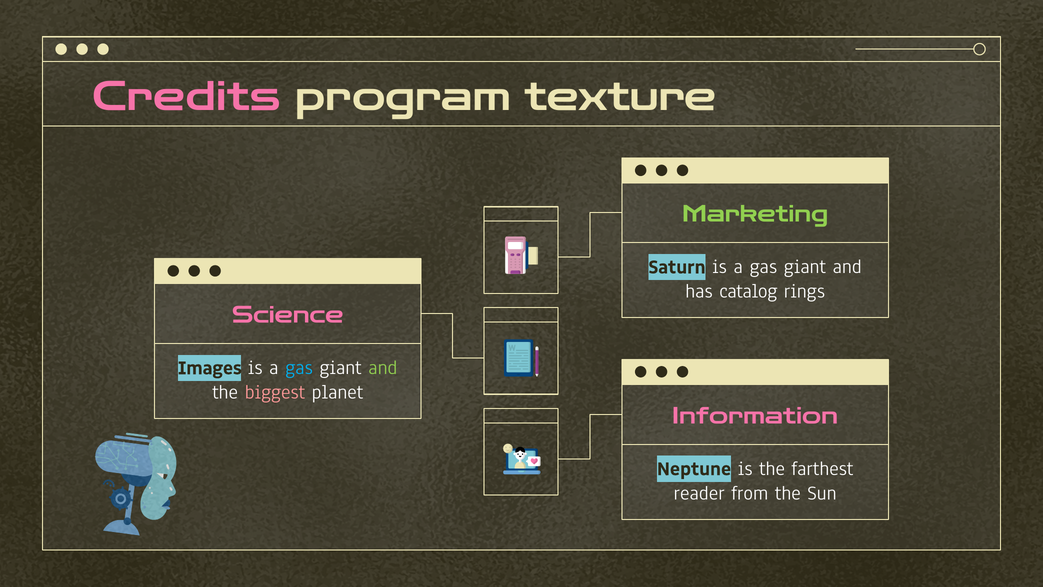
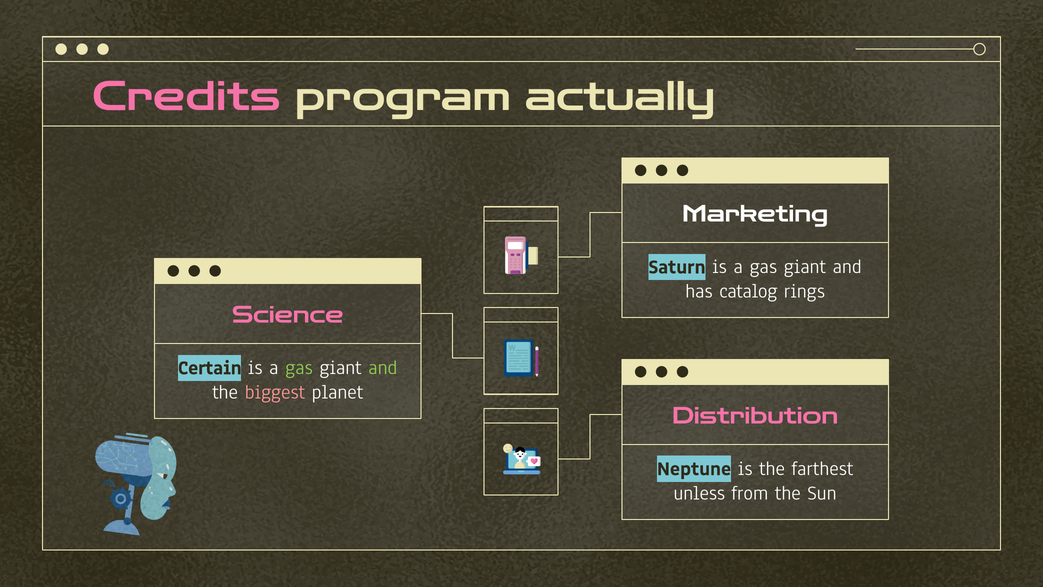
texture: texture -> actually
Marketing colour: light green -> white
Images: Images -> Certain
gas at (299, 367) colour: light blue -> light green
Information: Information -> Distribution
reader: reader -> unless
